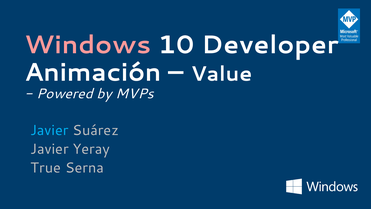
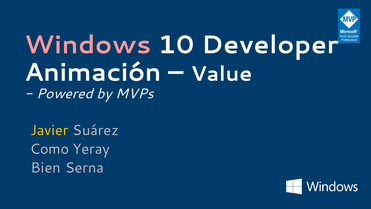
Javier at (49, 130) colour: light blue -> yellow
Javier at (49, 149): Javier -> Como
True: True -> Bien
